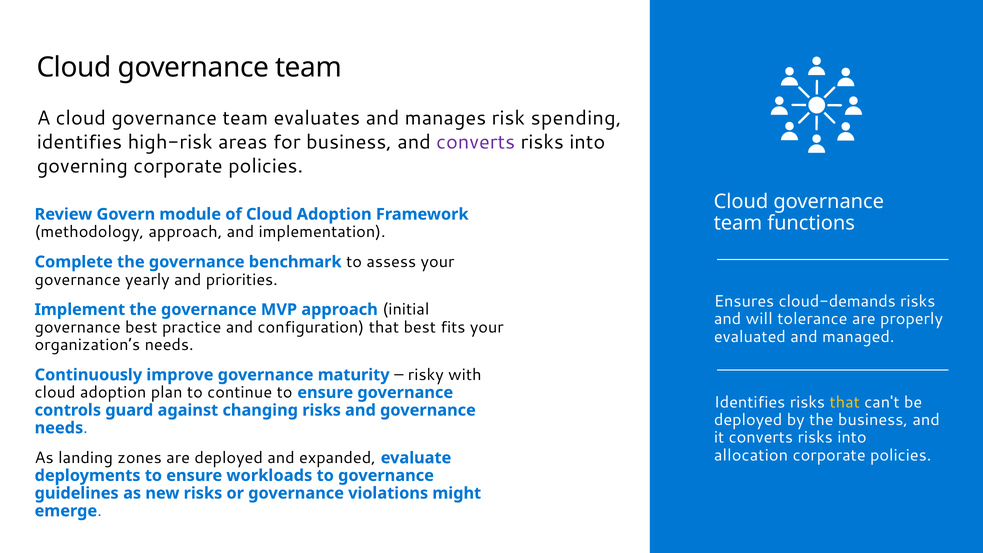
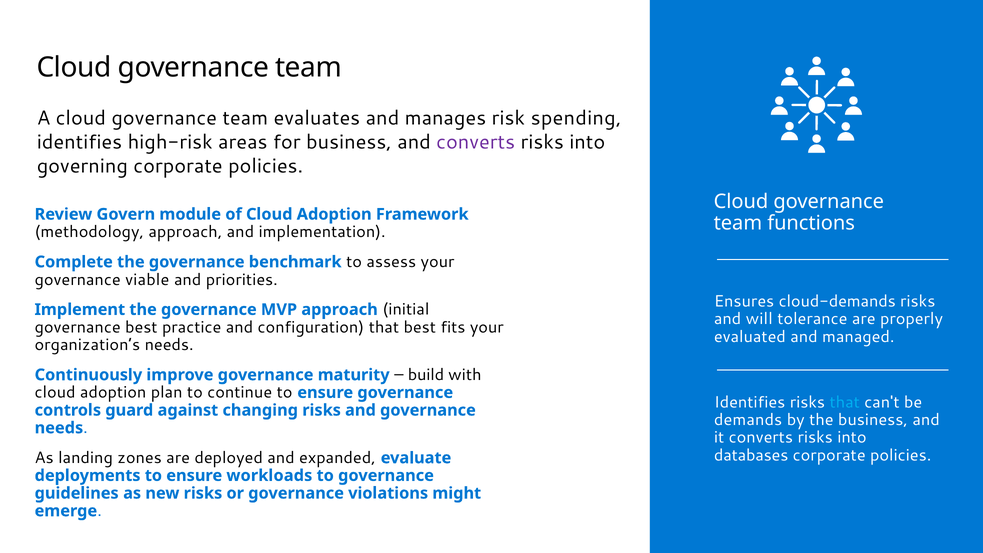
yearly: yearly -> viable
risky: risky -> build
that at (845, 402) colour: yellow -> light blue
deployed at (748, 420): deployed -> demands
allocation: allocation -> databases
